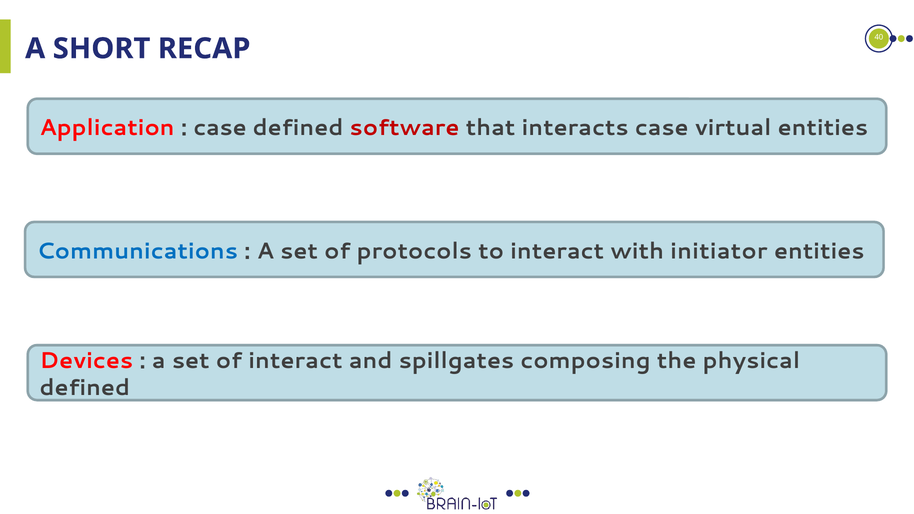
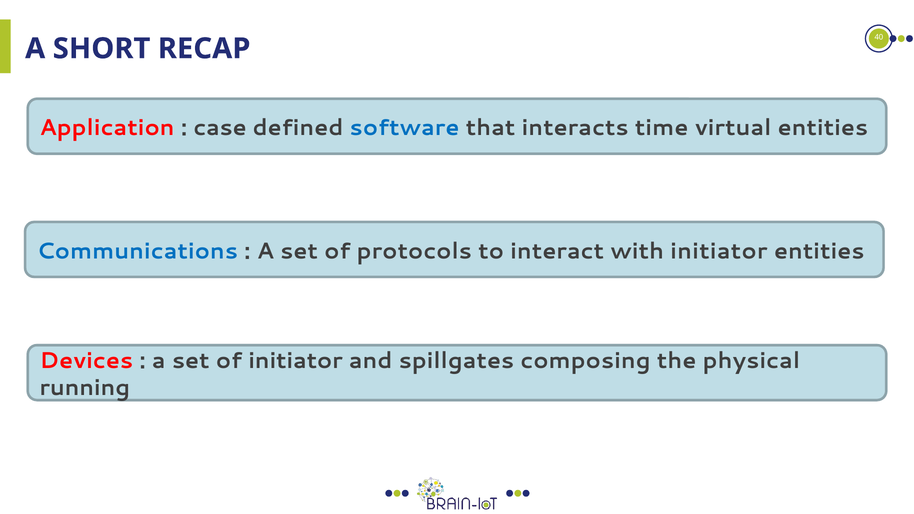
software colour: red -> blue
interacts case: case -> time
of interact: interact -> initiator
defined at (85, 388): defined -> running
